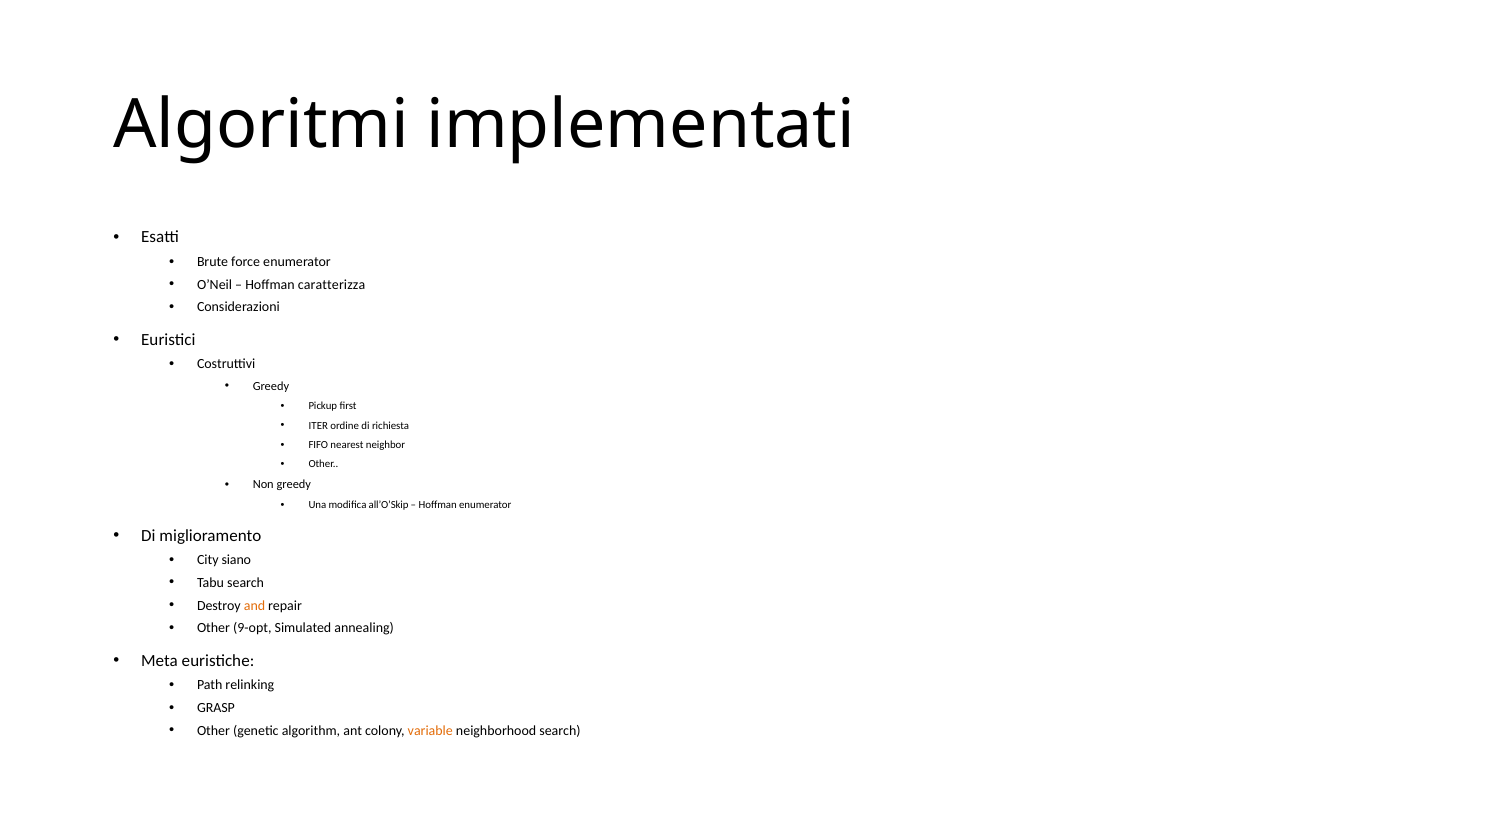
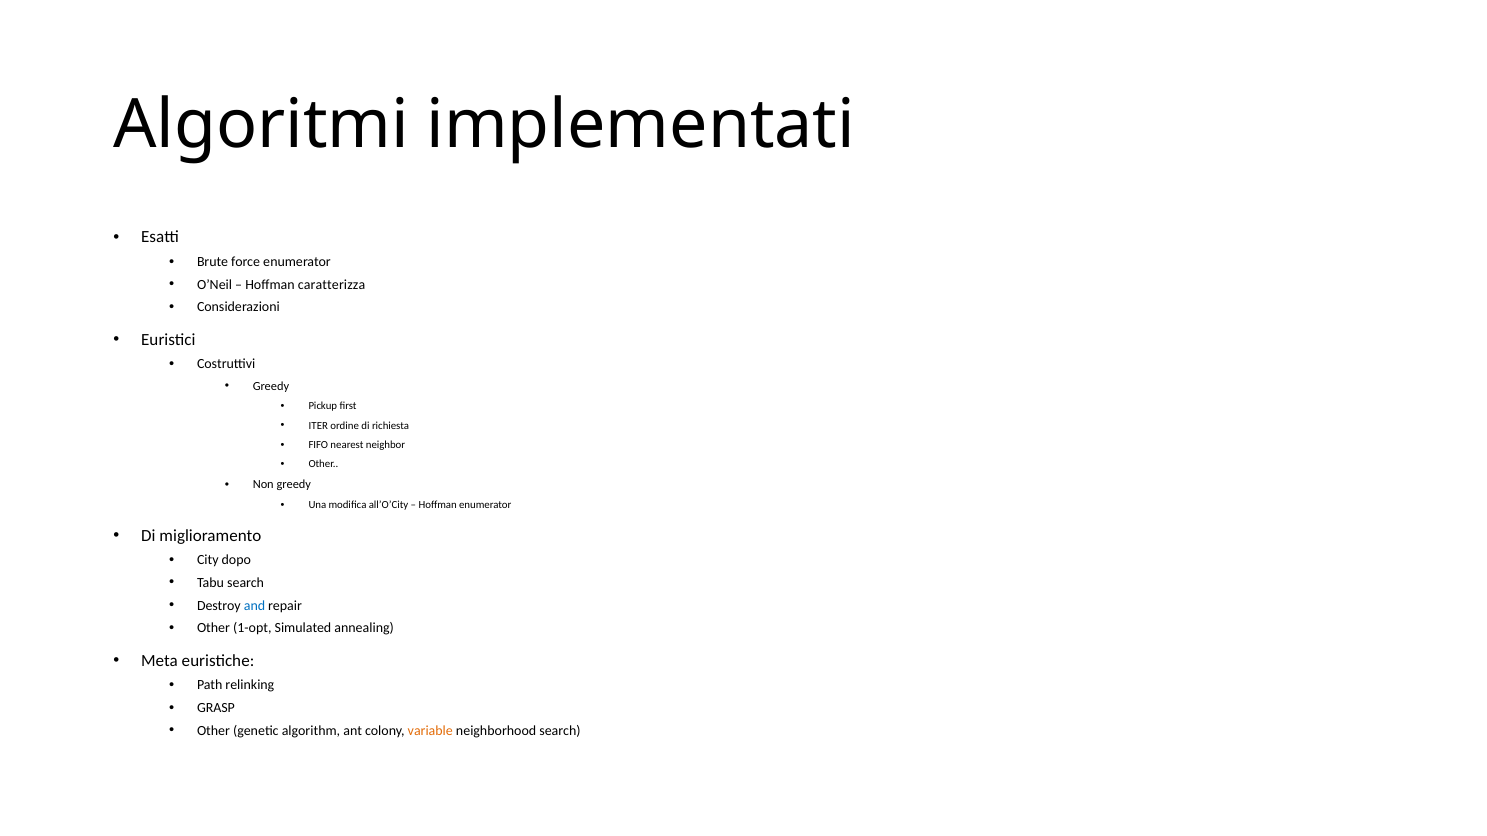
all’O’Skip: all’O’Skip -> all’O’City
siano: siano -> dopo
and colour: orange -> blue
9-opt: 9-opt -> 1-opt
